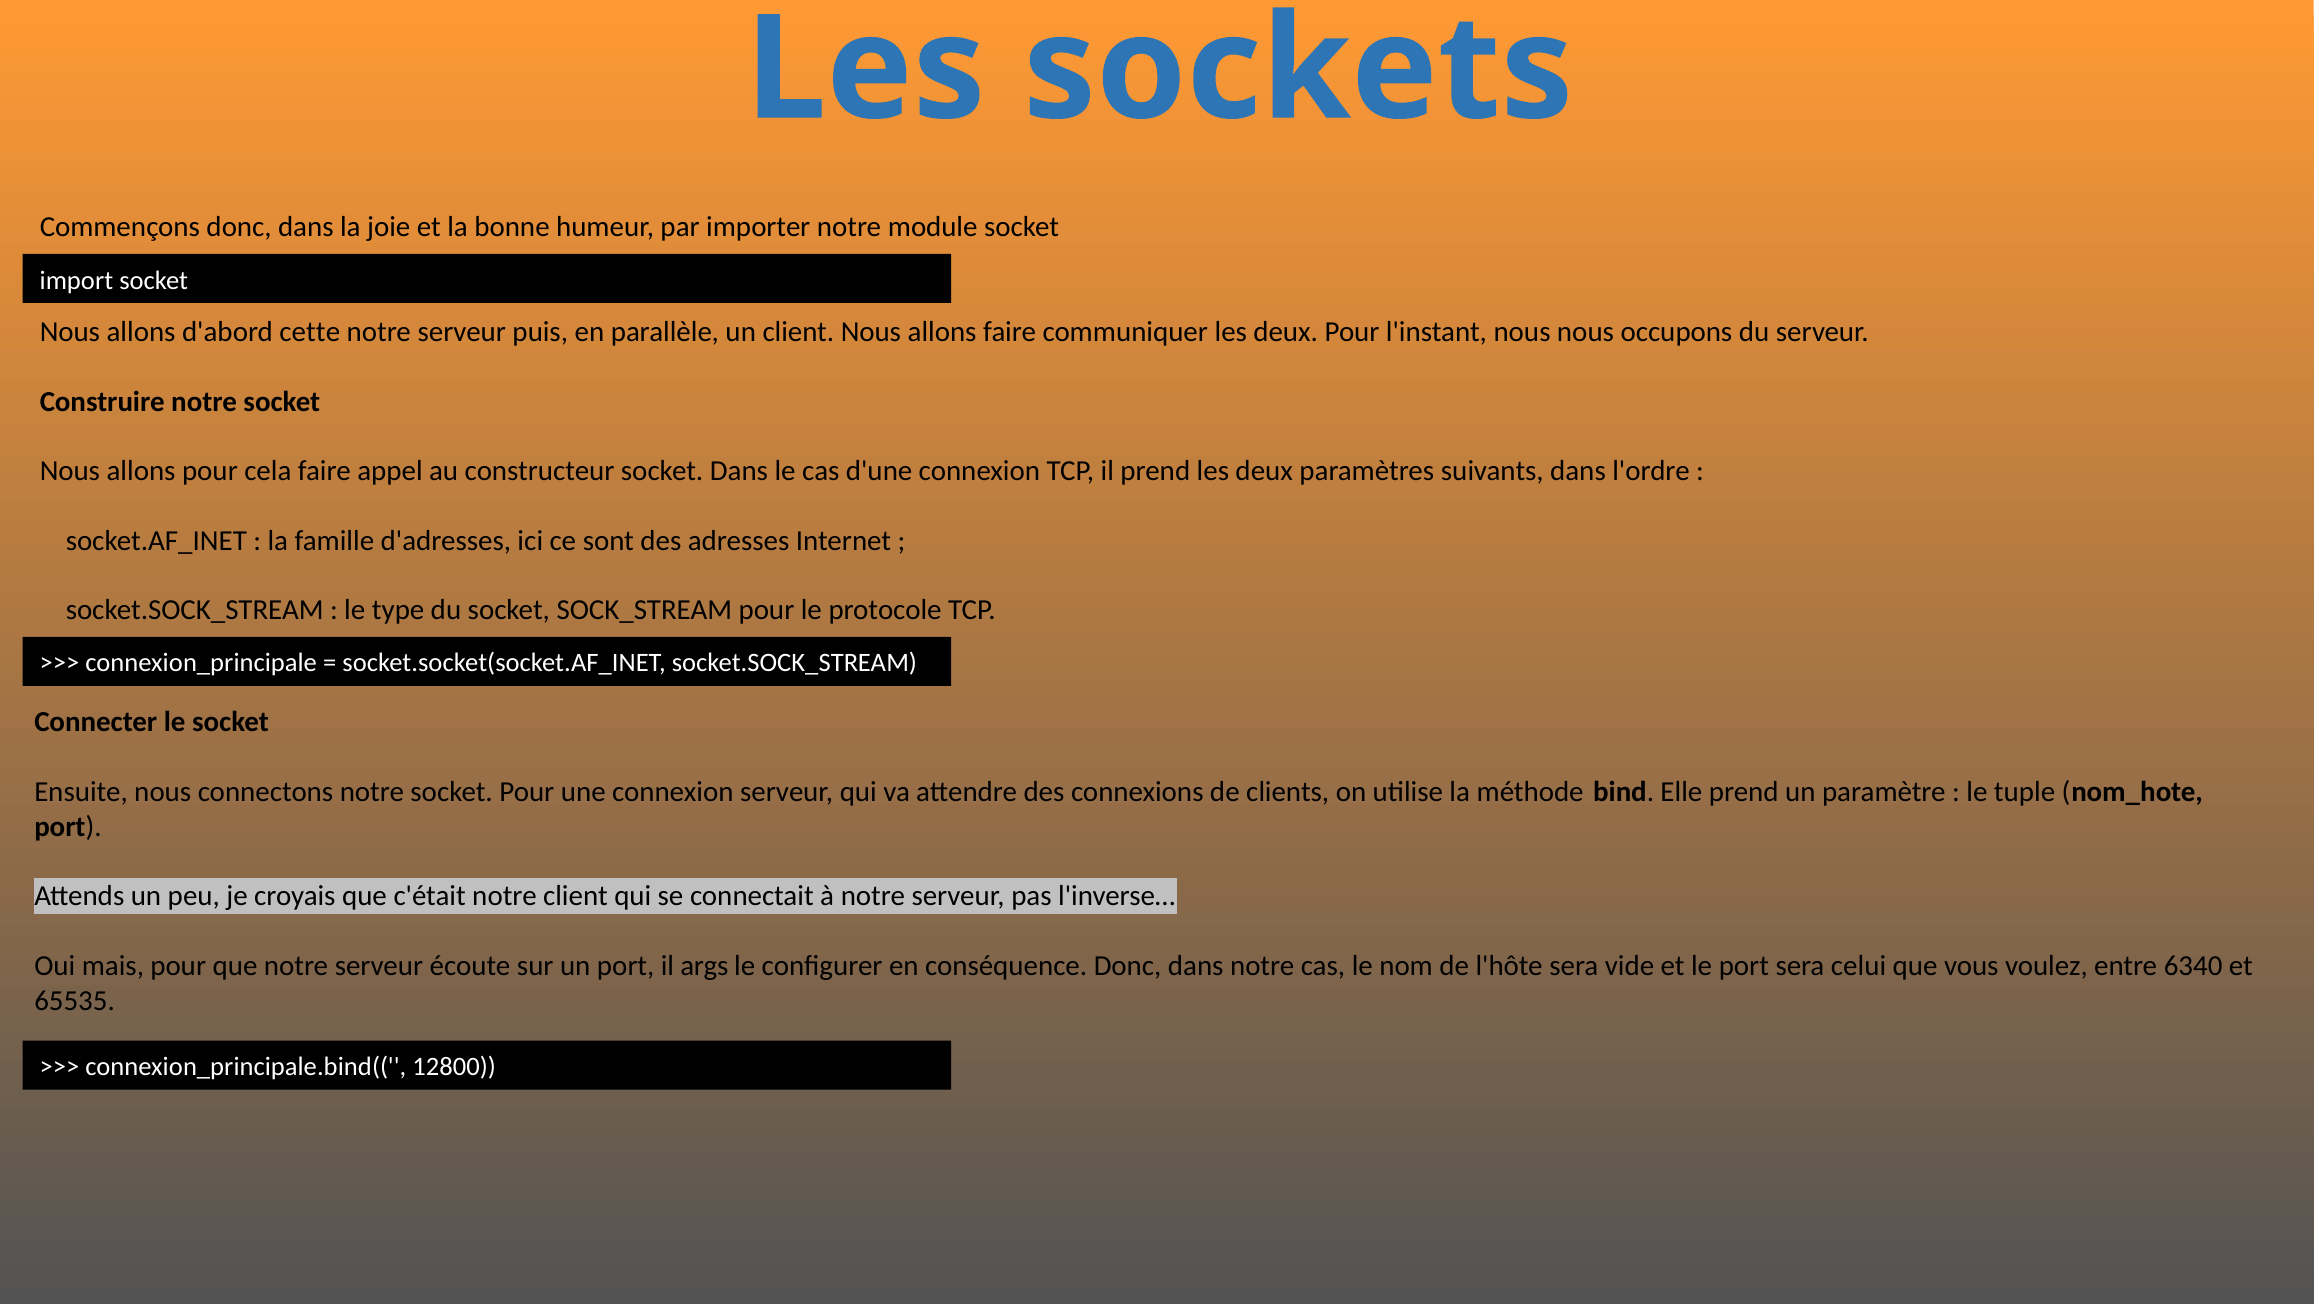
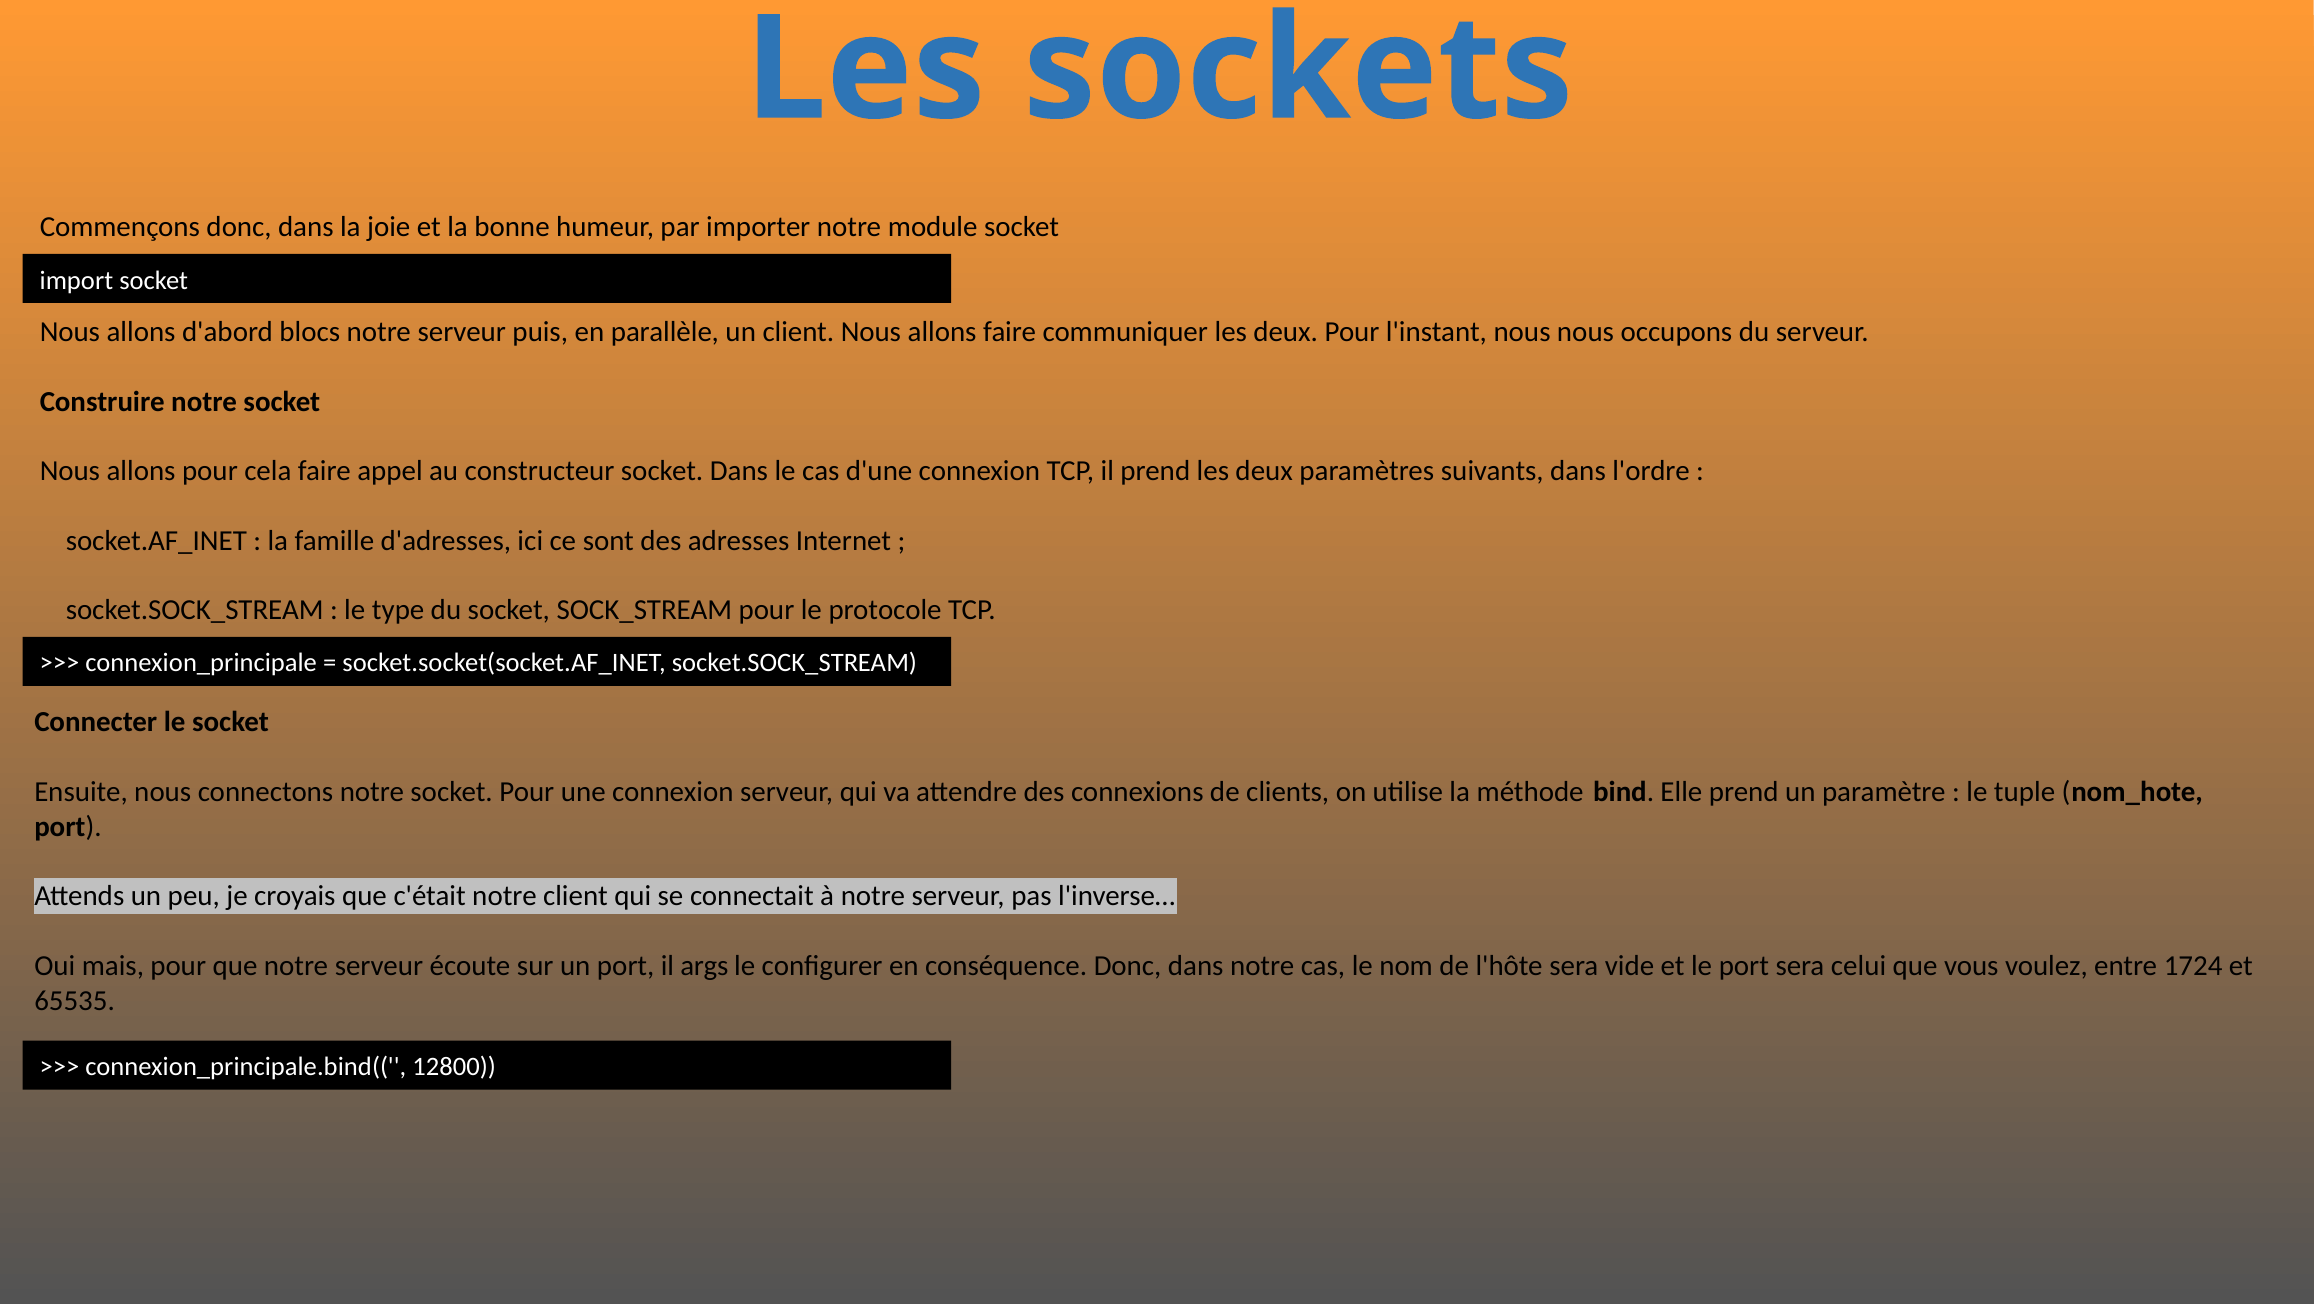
cette: cette -> blocs
6340: 6340 -> 1724
